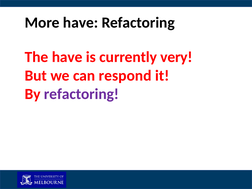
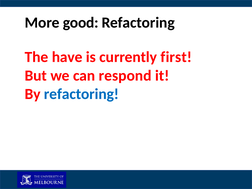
More have: have -> good
very: very -> first
refactoring at (81, 94) colour: purple -> blue
